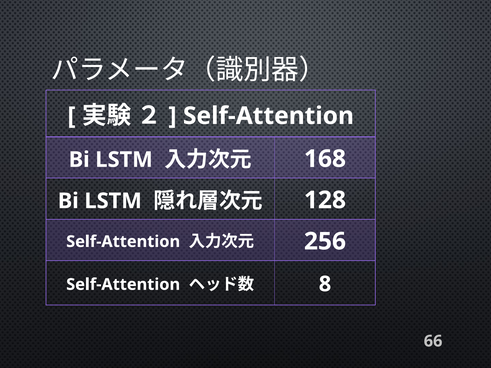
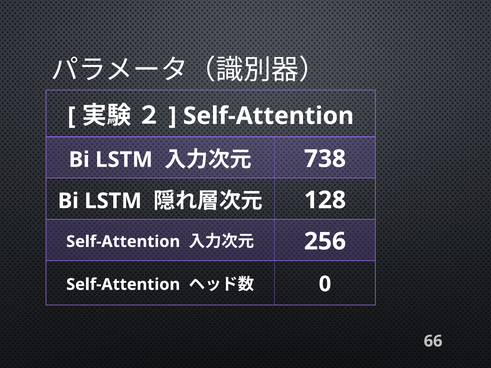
168: 168 -> 738
8: 8 -> 0
